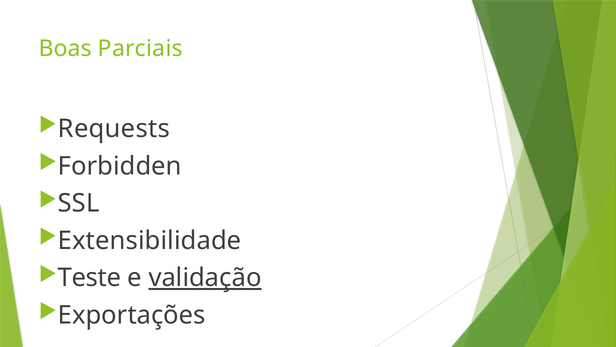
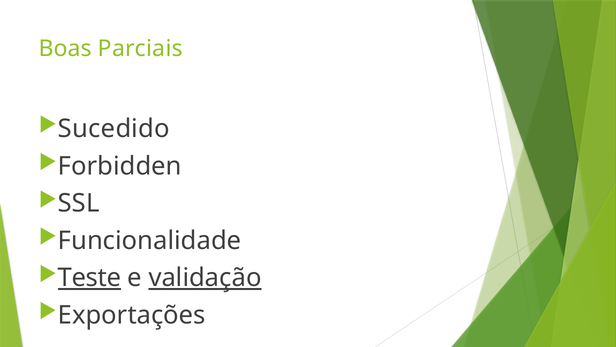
Requests: Requests -> Sucedido
Extensibilidade: Extensibilidade -> Funcionalidade
Teste underline: none -> present
